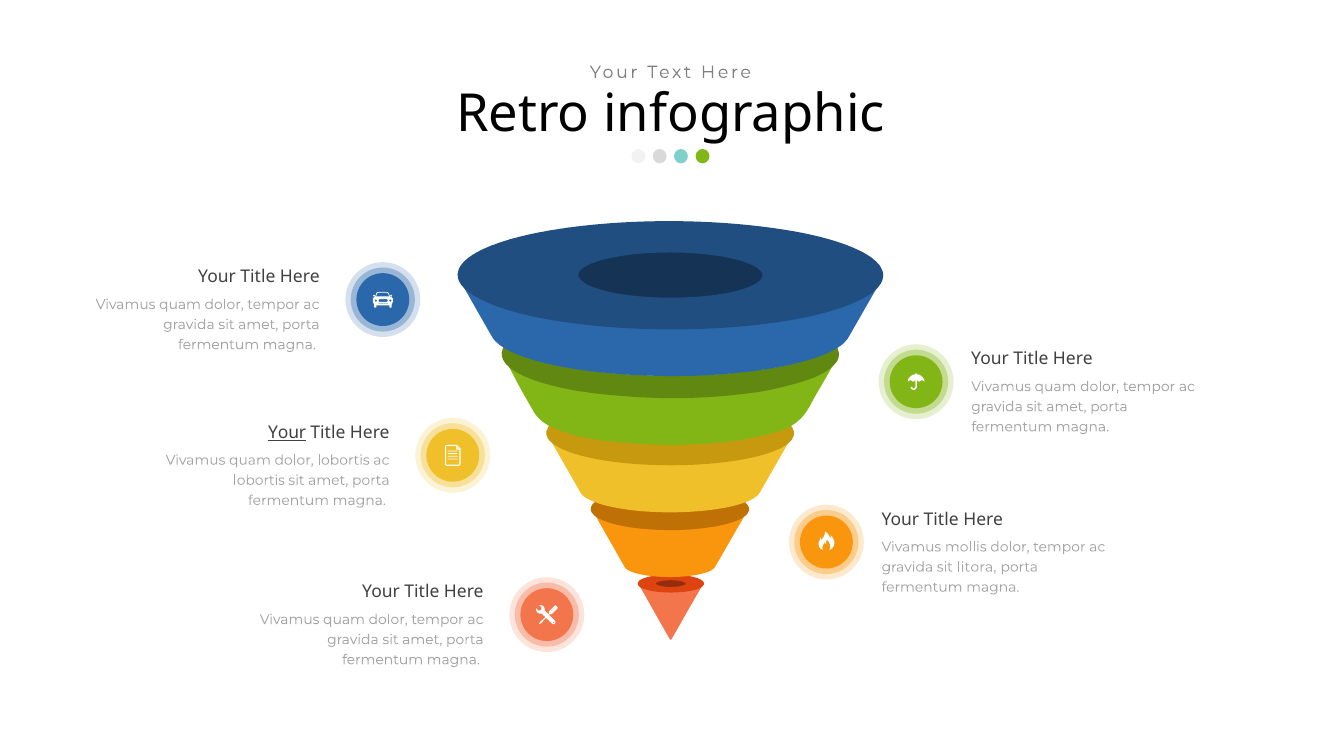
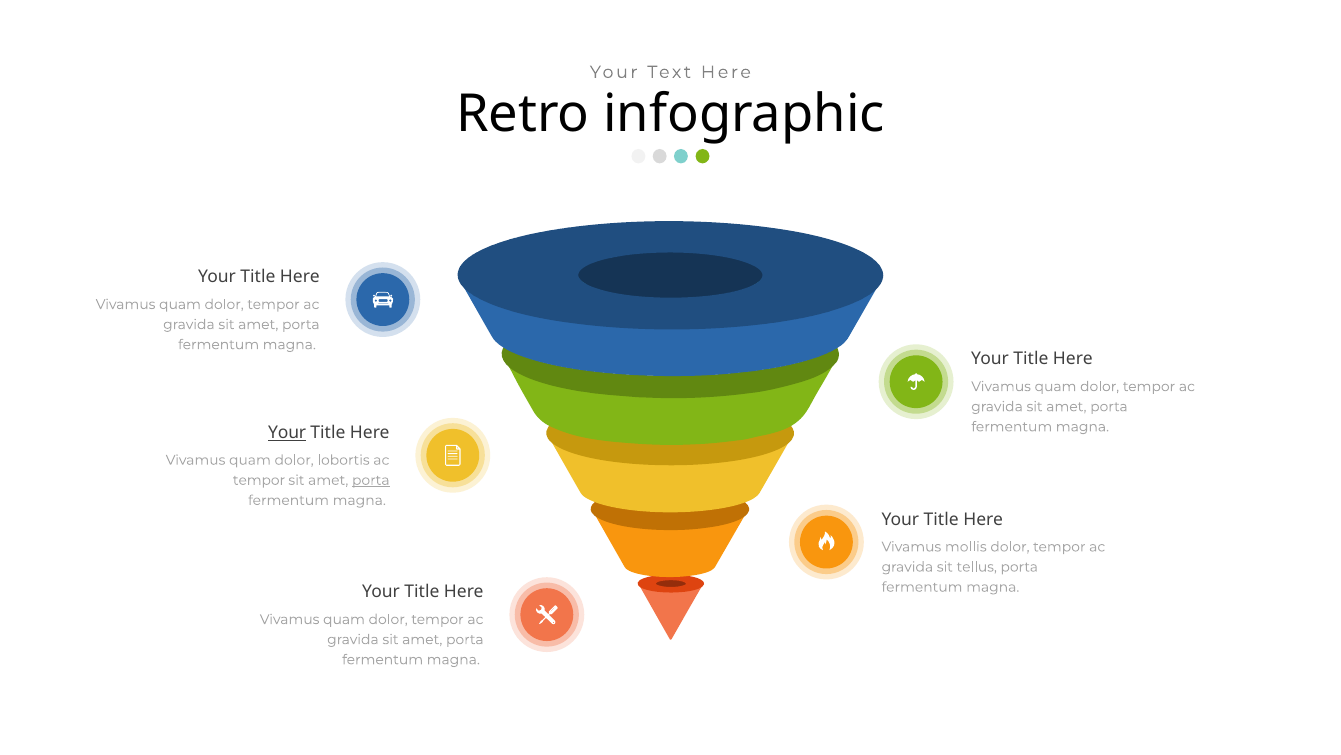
lobortis at (259, 481): lobortis -> tempor
porta at (371, 481) underline: none -> present
litora: litora -> tellus
